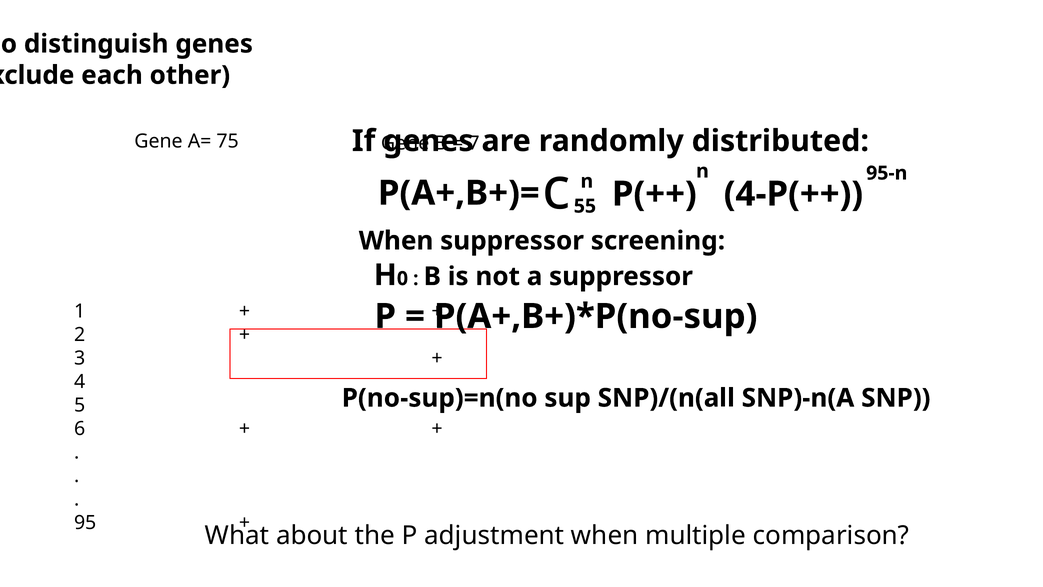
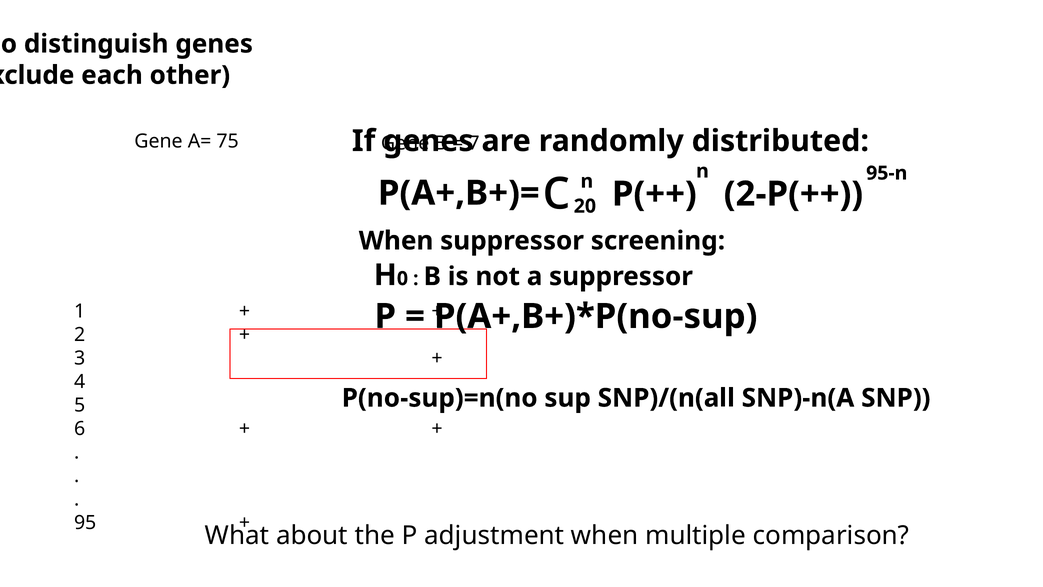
55: 55 -> 20
4-P(++: 4-P(++ -> 2-P(++
